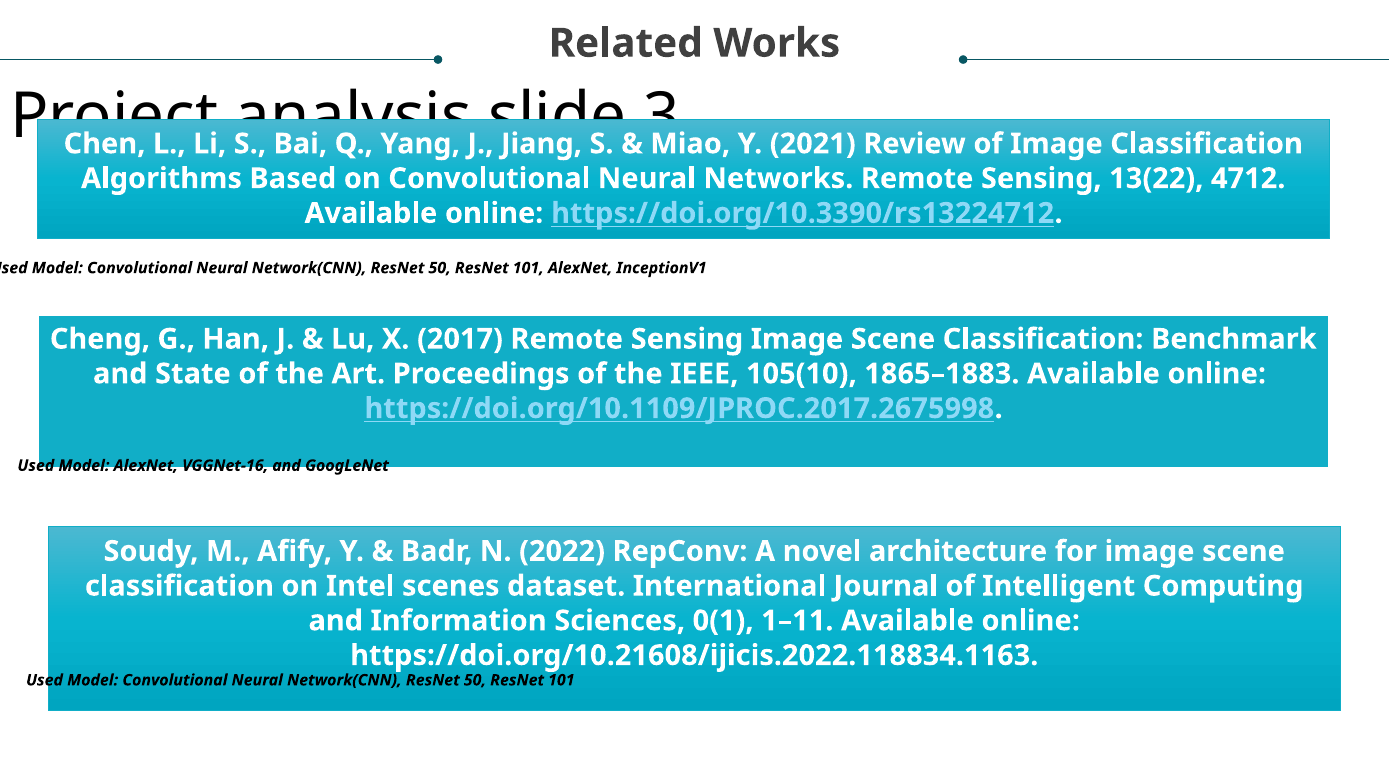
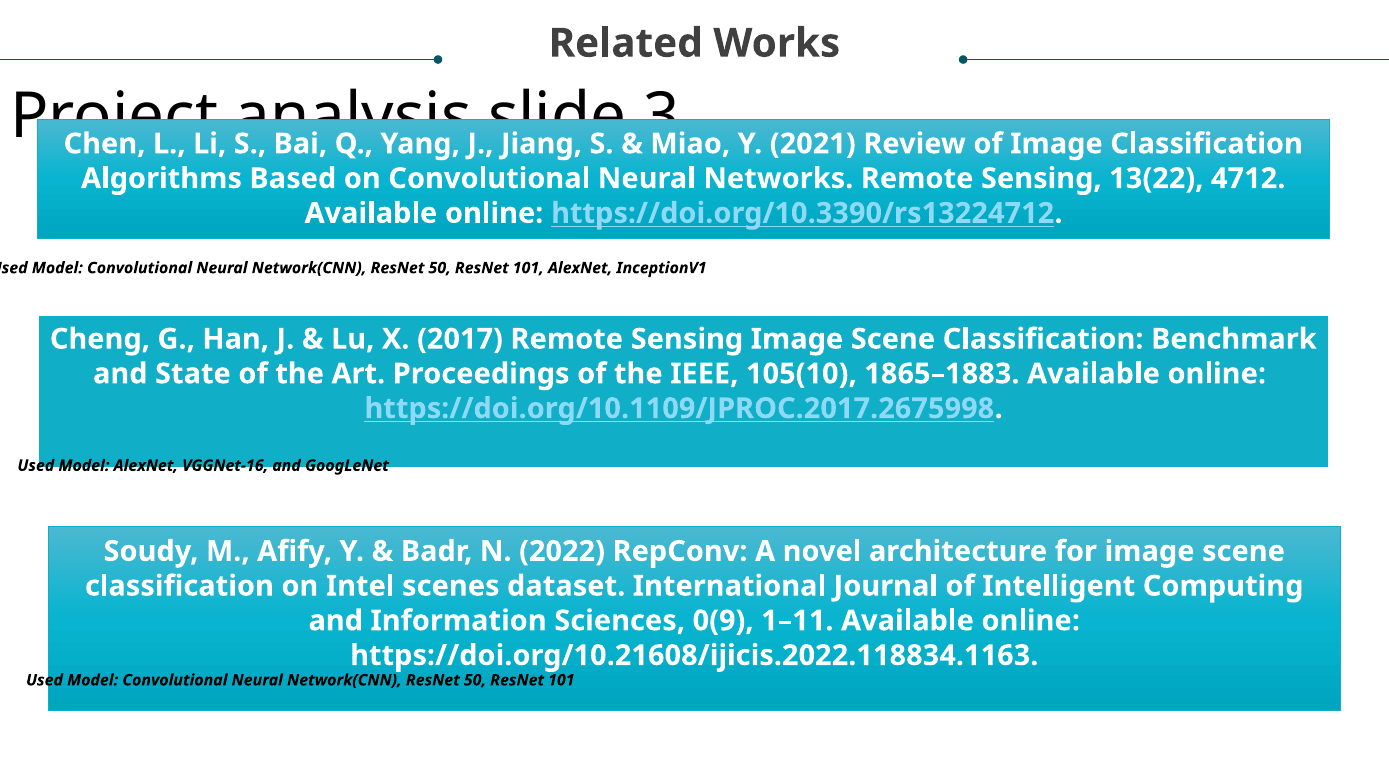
0(1: 0(1 -> 0(9
